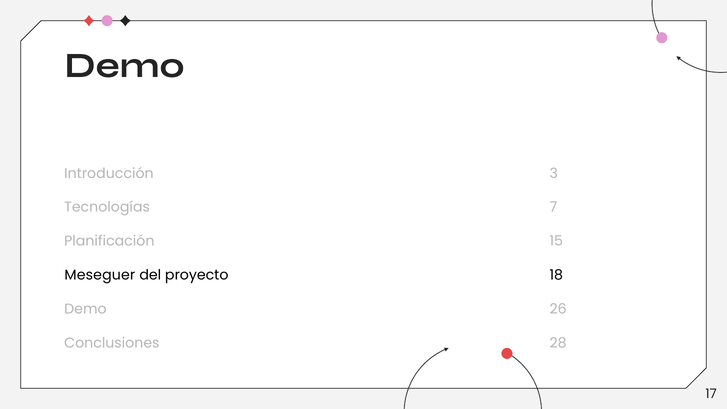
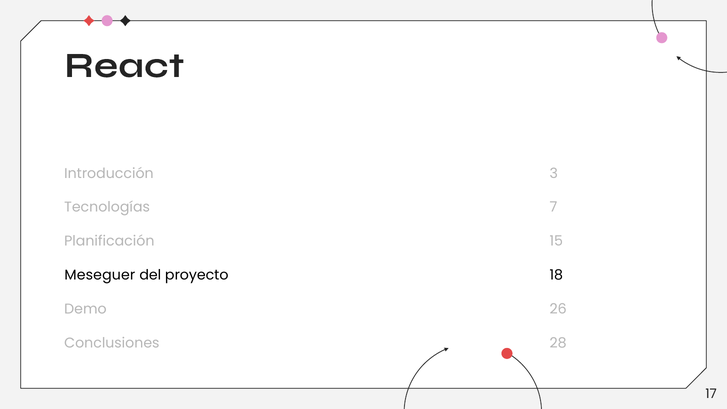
Demo at (124, 65): Demo -> React
